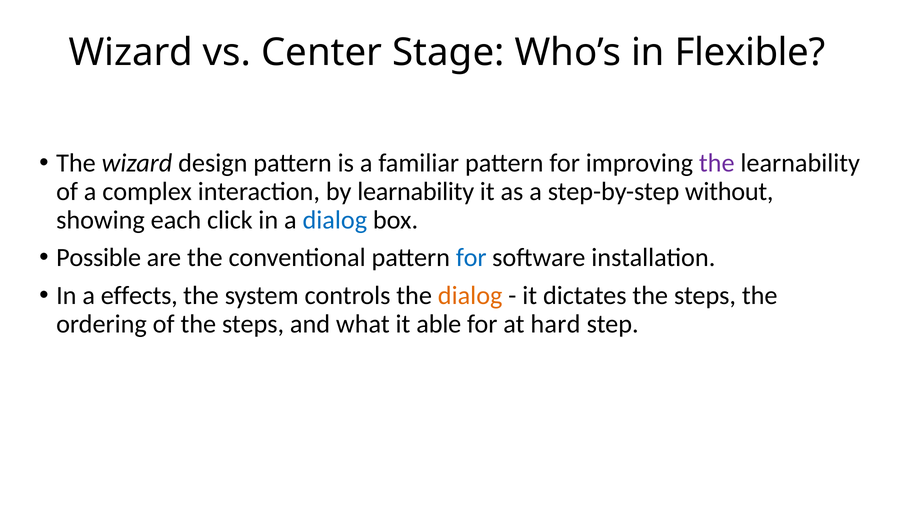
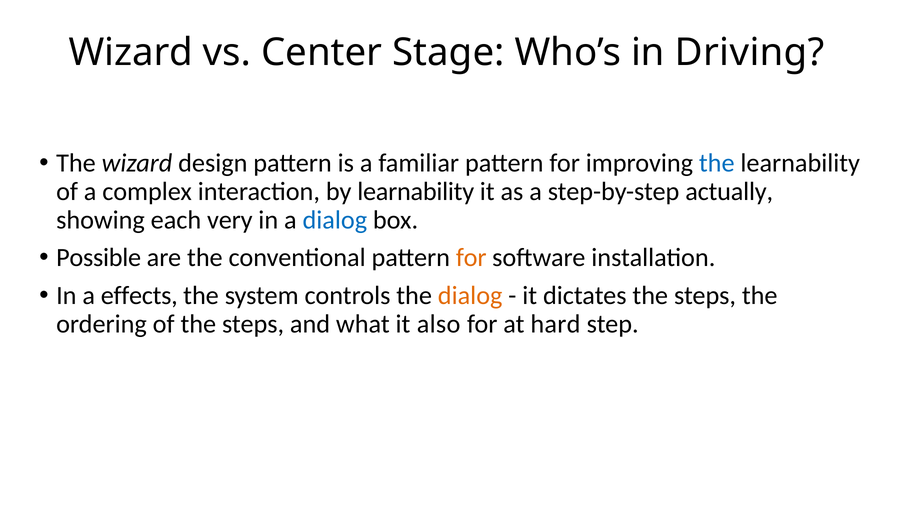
Flexible: Flexible -> Driving
the at (717, 163) colour: purple -> blue
without: without -> actually
click: click -> very
for at (471, 258) colour: blue -> orange
able: able -> also
